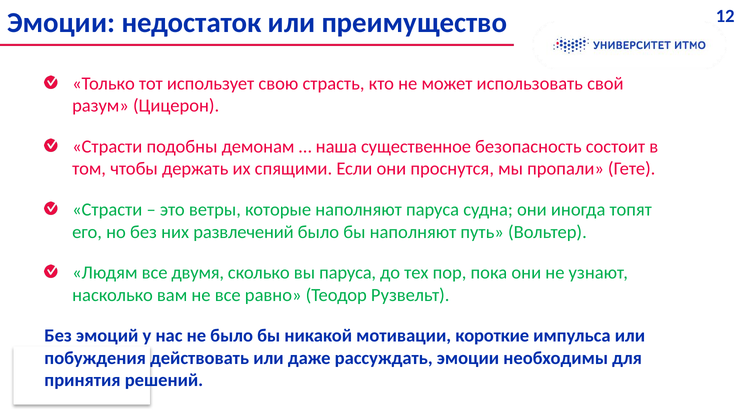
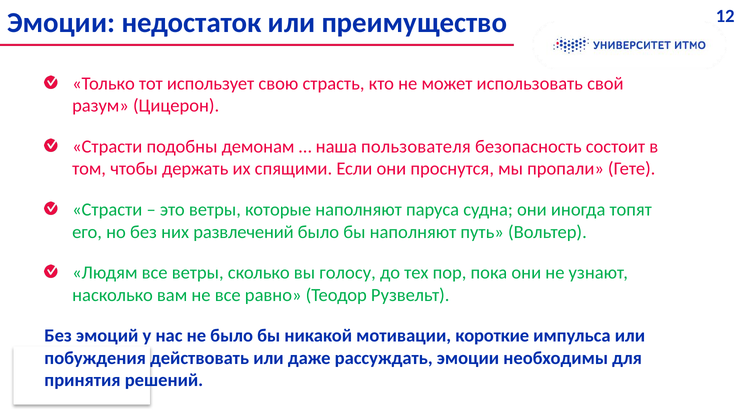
существенное: существенное -> пользователя
все двумя: двумя -> ветры
вы паруса: паруса -> голосу
